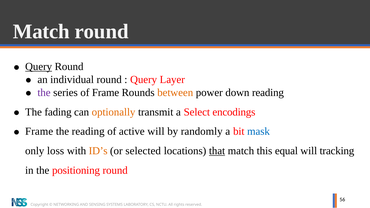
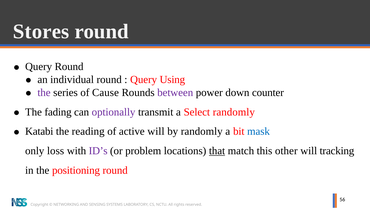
Match at (41, 32): Match -> Stores
Query at (39, 67) underline: present -> none
Layer: Layer -> Using
of Frame: Frame -> Cause
between colour: orange -> purple
down reading: reading -> counter
optionally colour: orange -> purple
Select encodings: encodings -> randomly
Frame at (39, 131): Frame -> Katabi
ID’s colour: orange -> purple
selected: selected -> problem
equal: equal -> other
